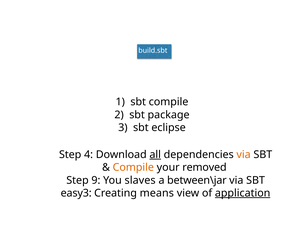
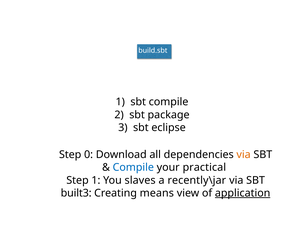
4: 4 -> 0
all underline: present -> none
Compile at (133, 167) colour: orange -> blue
removed: removed -> practical
Step 9: 9 -> 1
between\jar: between\jar -> recently\jar
easy3: easy3 -> built3
